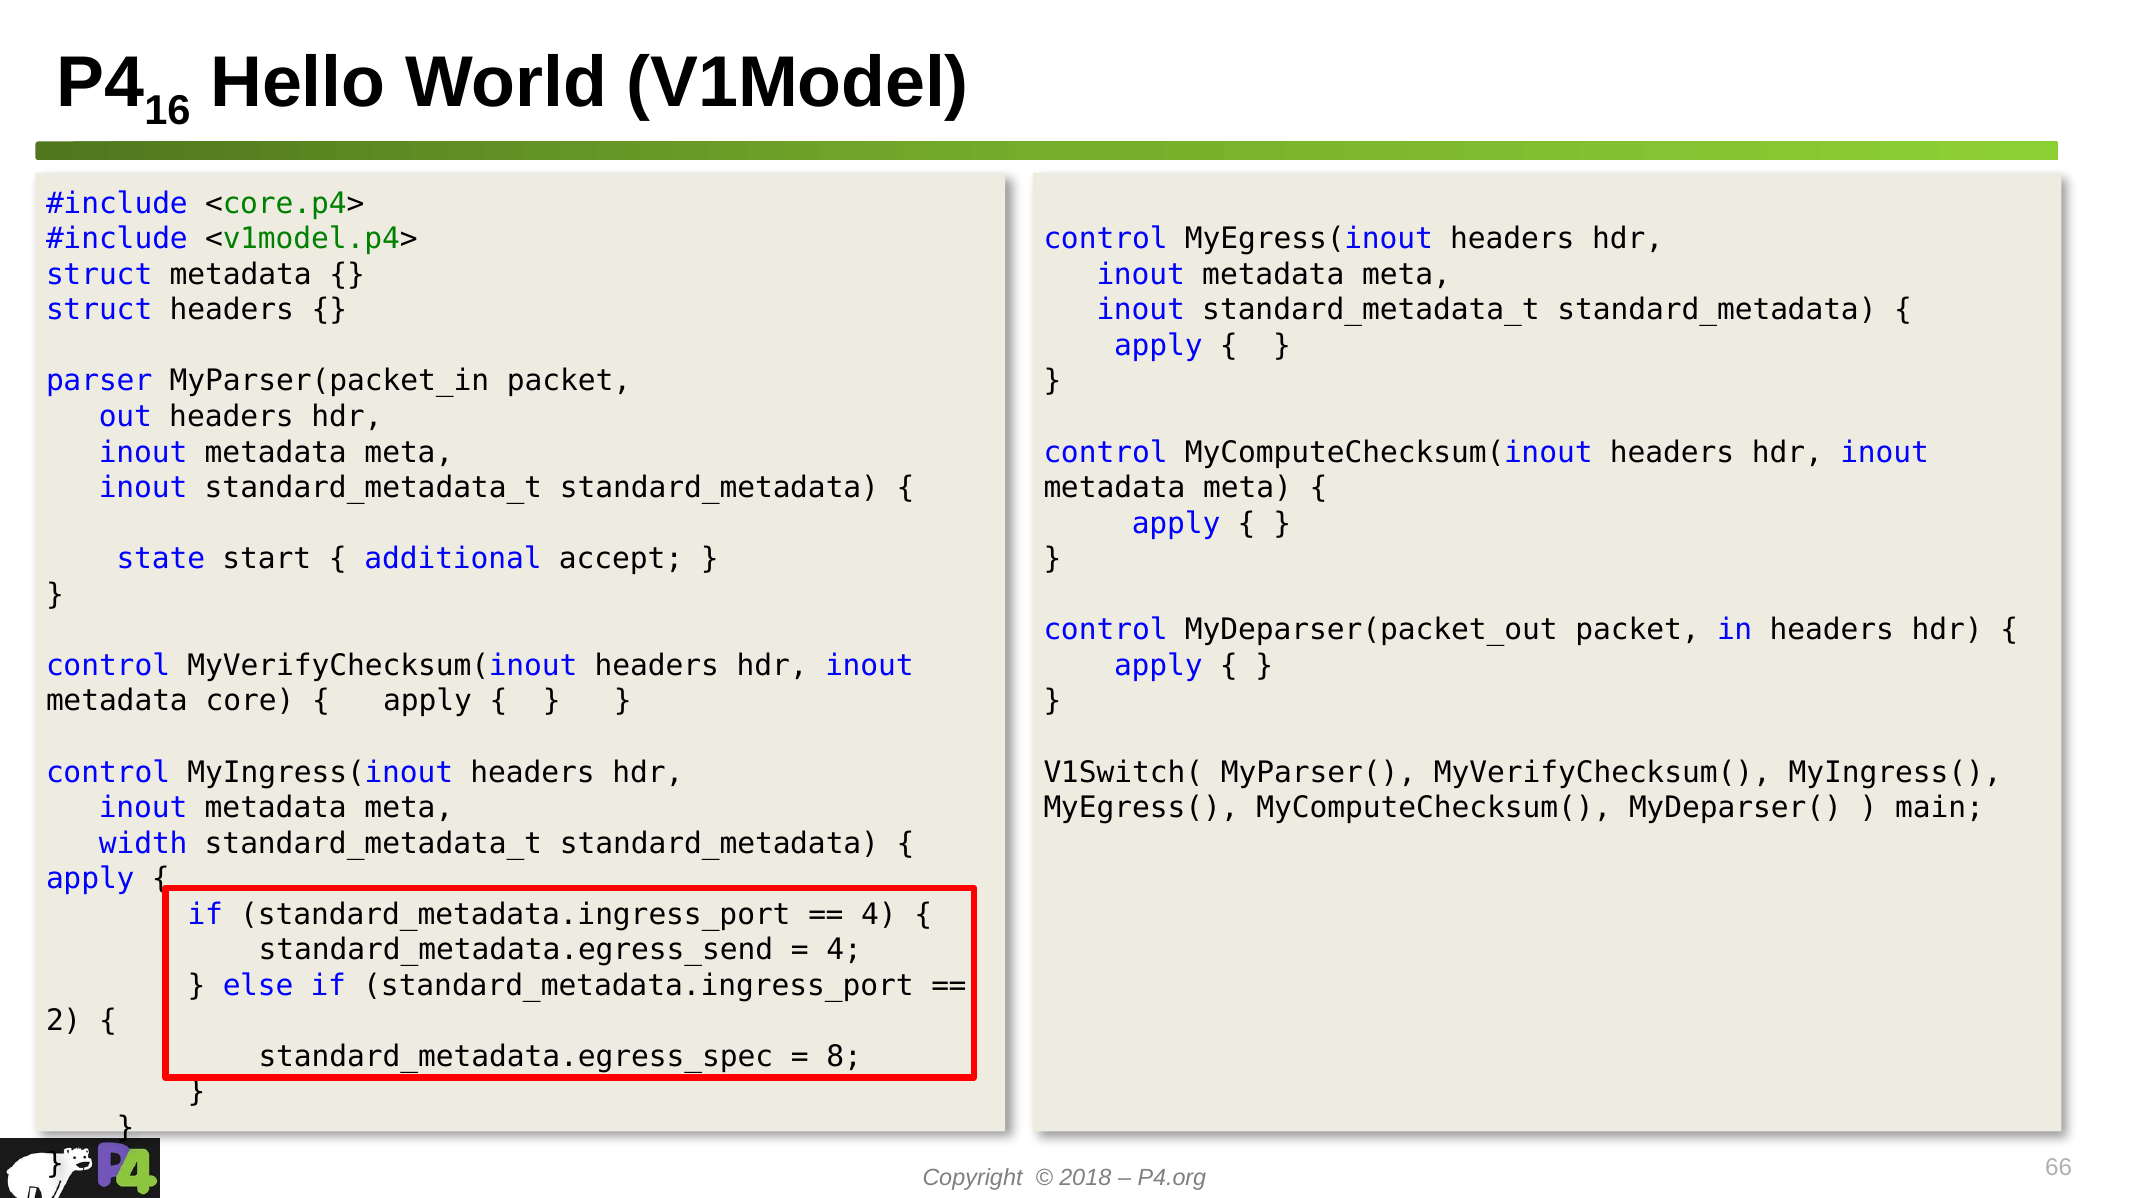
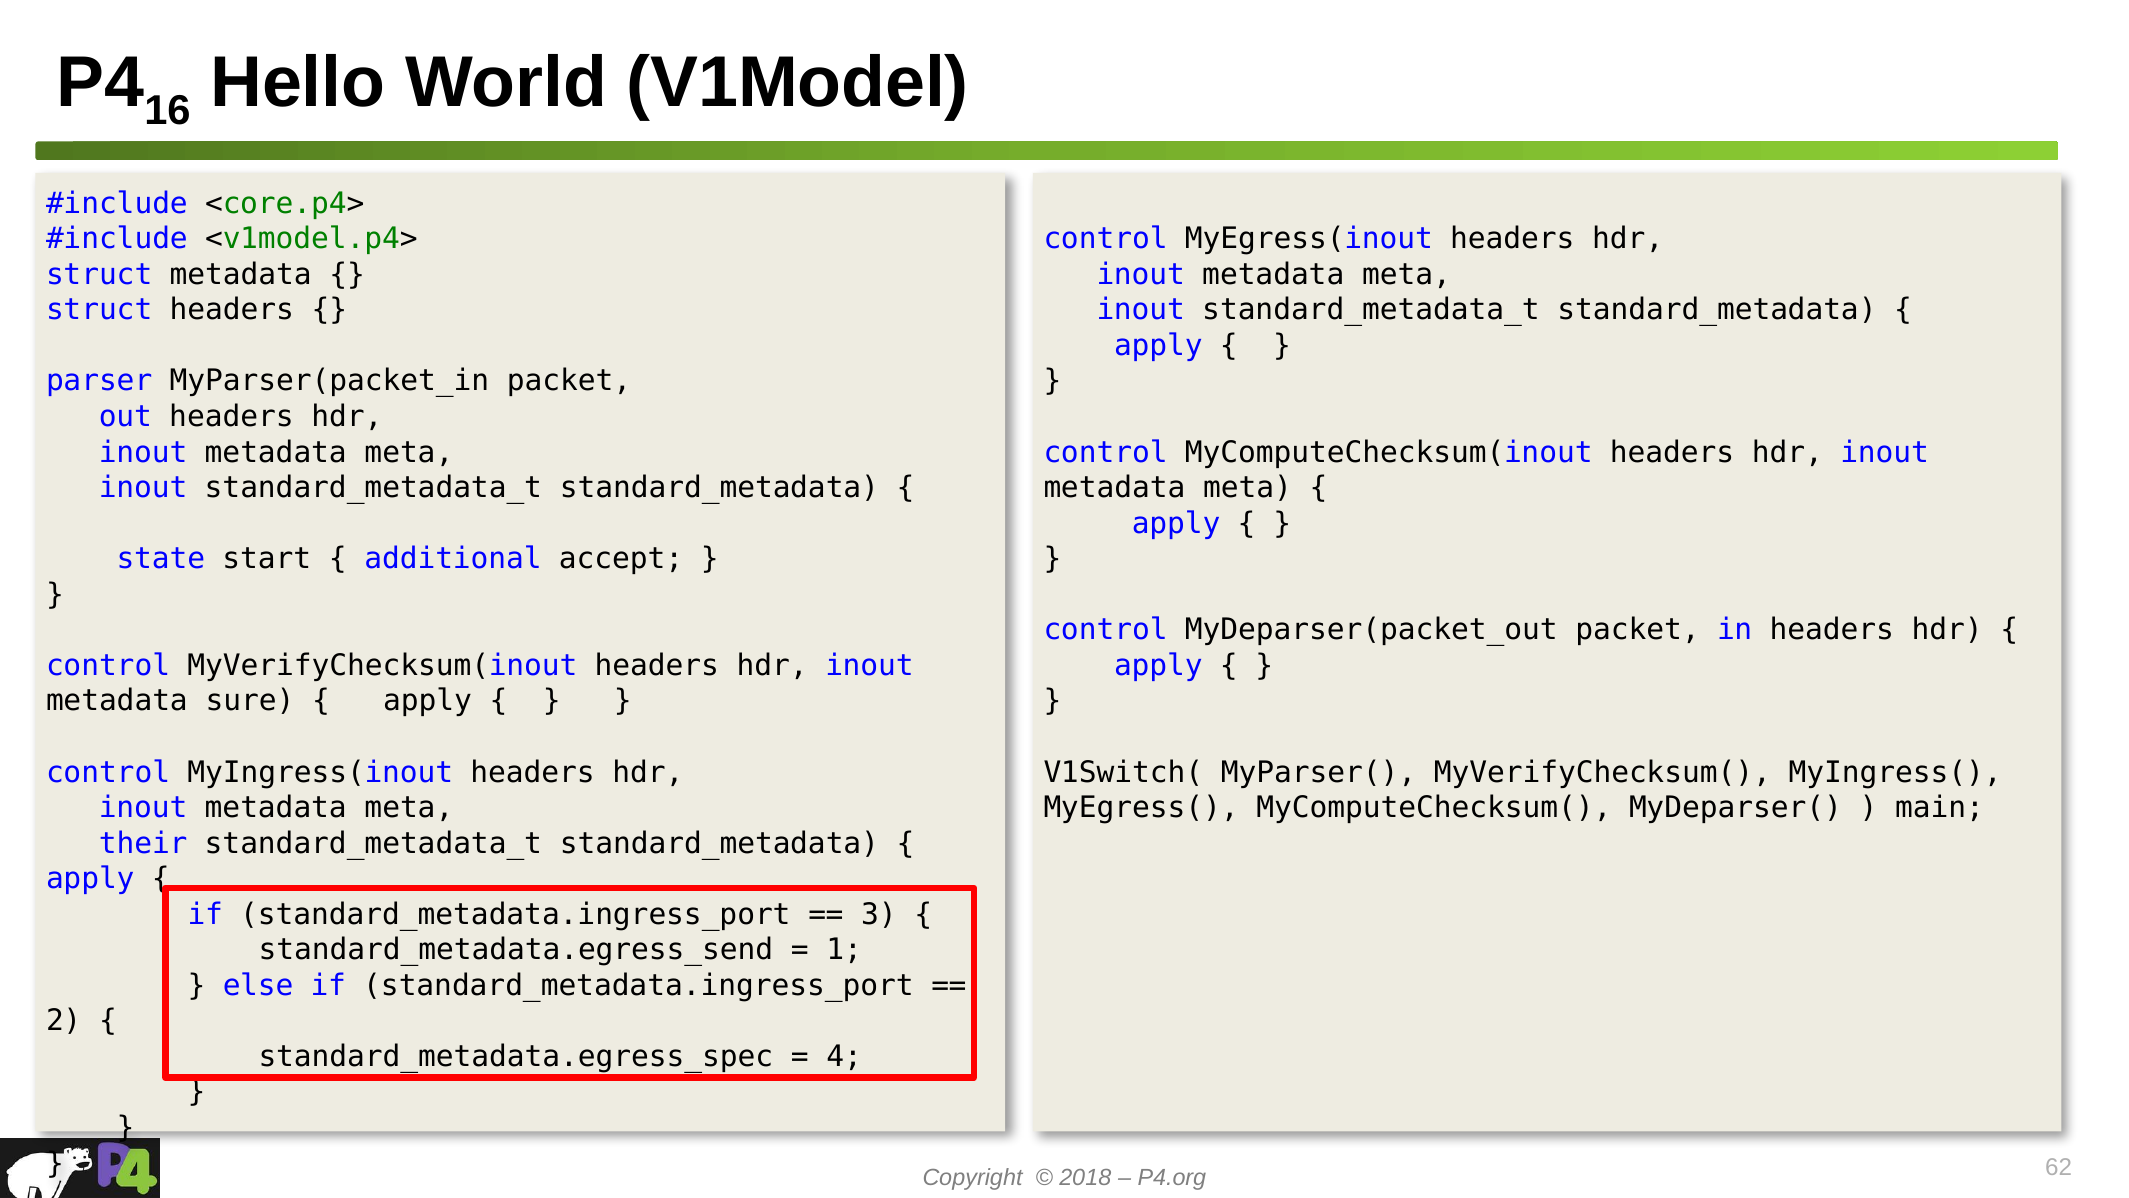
core: core -> sure
width: width -> their
4 at (879, 914): 4 -> 3
4 at (844, 950): 4 -> 1
8: 8 -> 4
66: 66 -> 62
